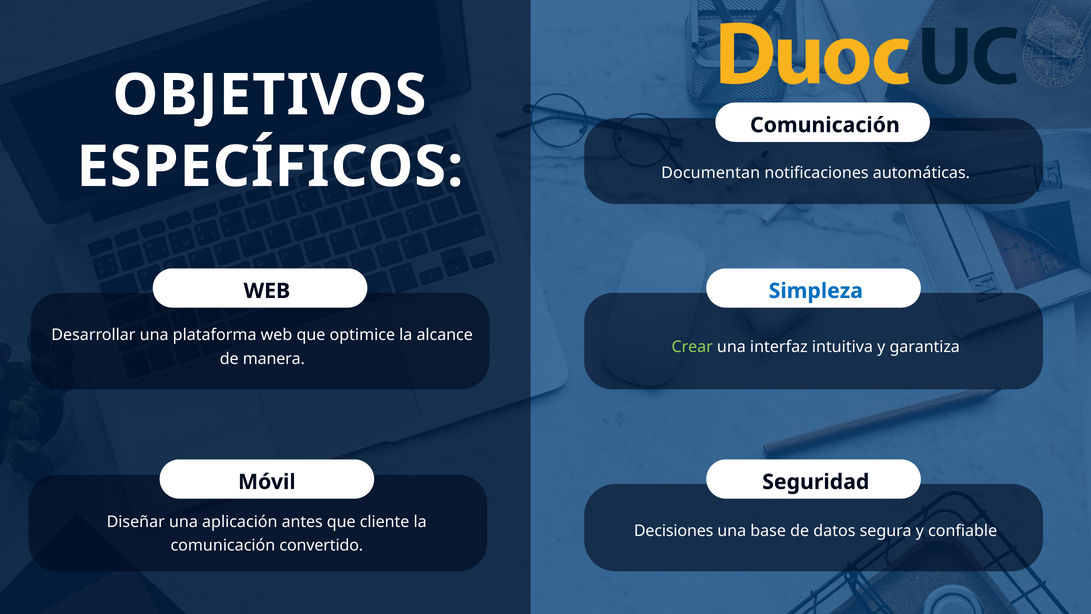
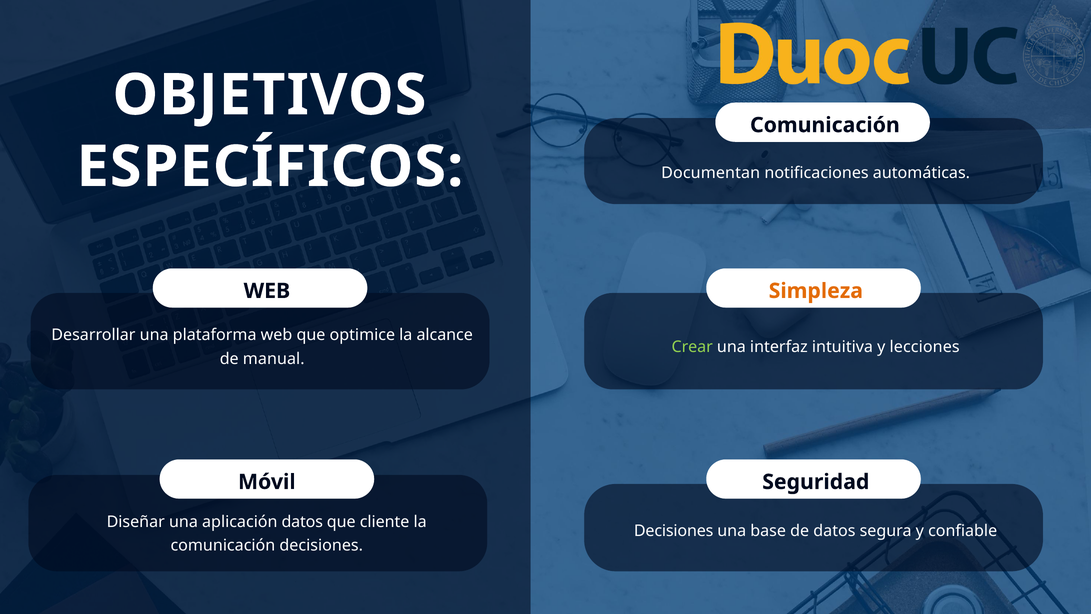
Simpleza colour: blue -> orange
garantiza: garantiza -> lecciones
manera: manera -> manual
aplicación antes: antes -> datos
comunicación convertido: convertido -> decisiones
